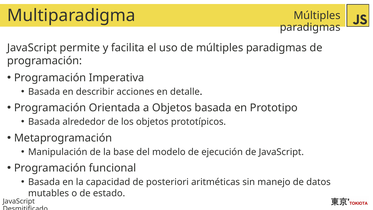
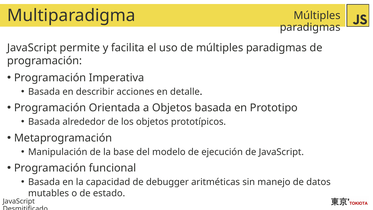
posteriori: posteriori -> debugger
